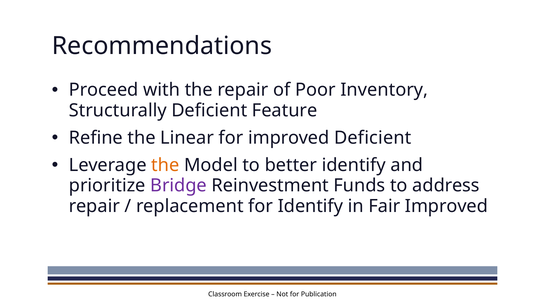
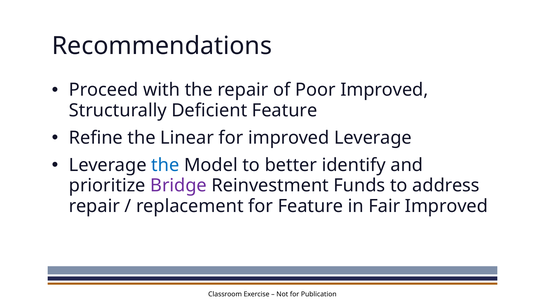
Poor Inventory: Inventory -> Improved
improved Deficient: Deficient -> Leverage
the at (165, 165) colour: orange -> blue
for Identify: Identify -> Feature
